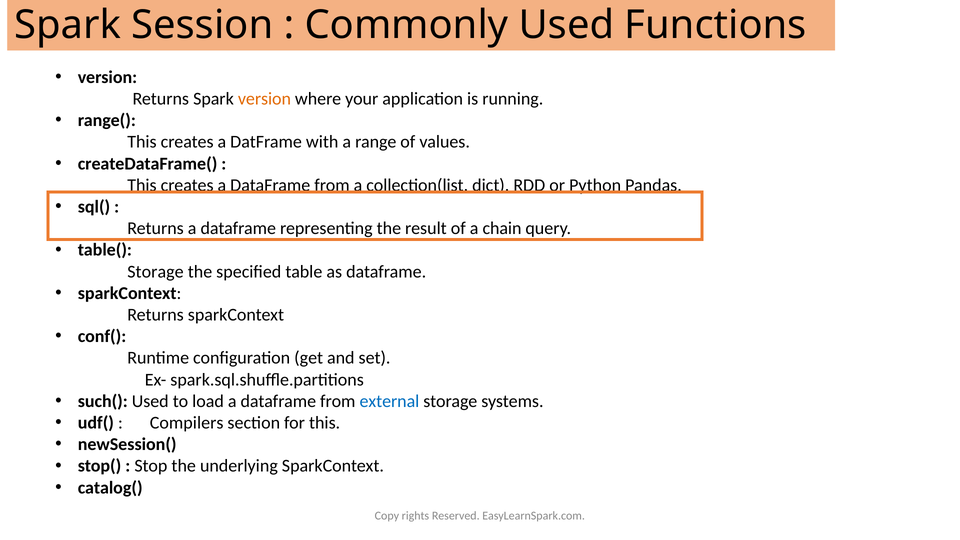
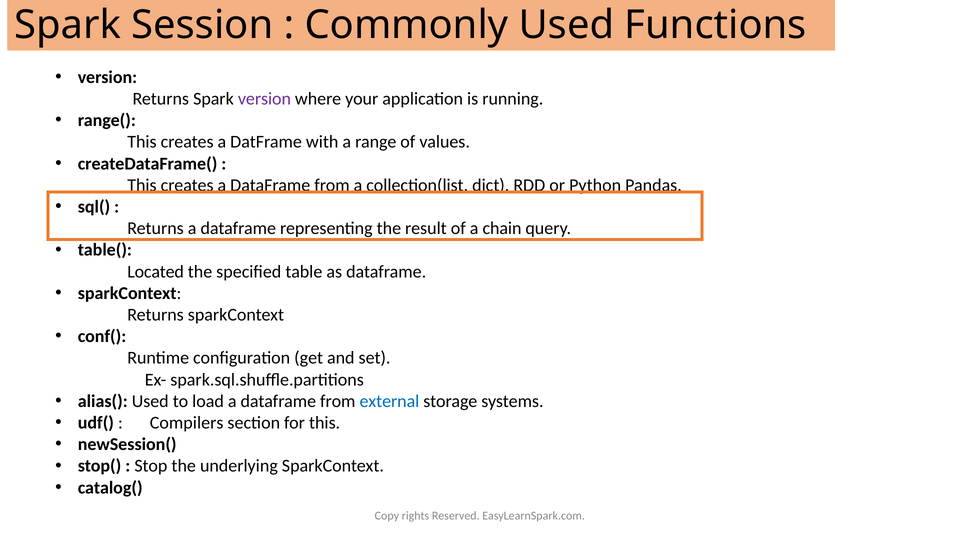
version at (264, 99) colour: orange -> purple
Storage at (155, 272): Storage -> Located
such(: such( -> alias(
